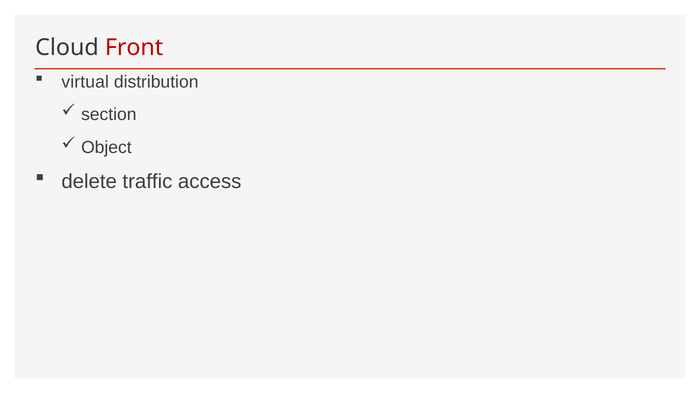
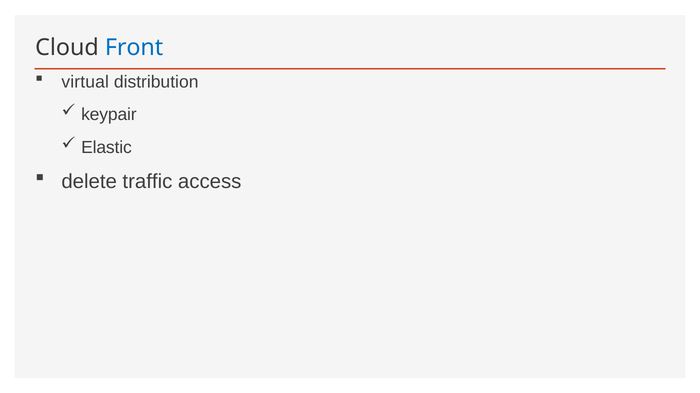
Front colour: red -> blue
section: section -> keypair
Object: Object -> Elastic
